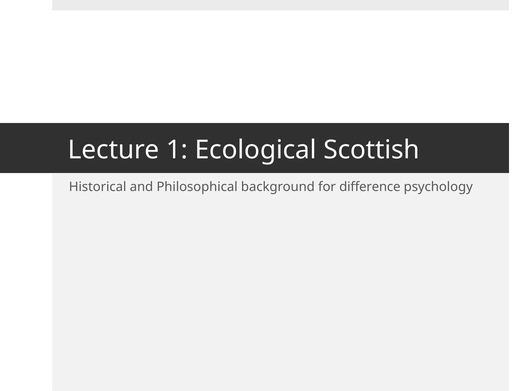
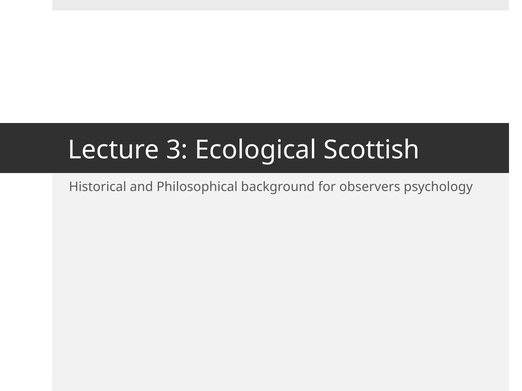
1: 1 -> 3
difference: difference -> observers
